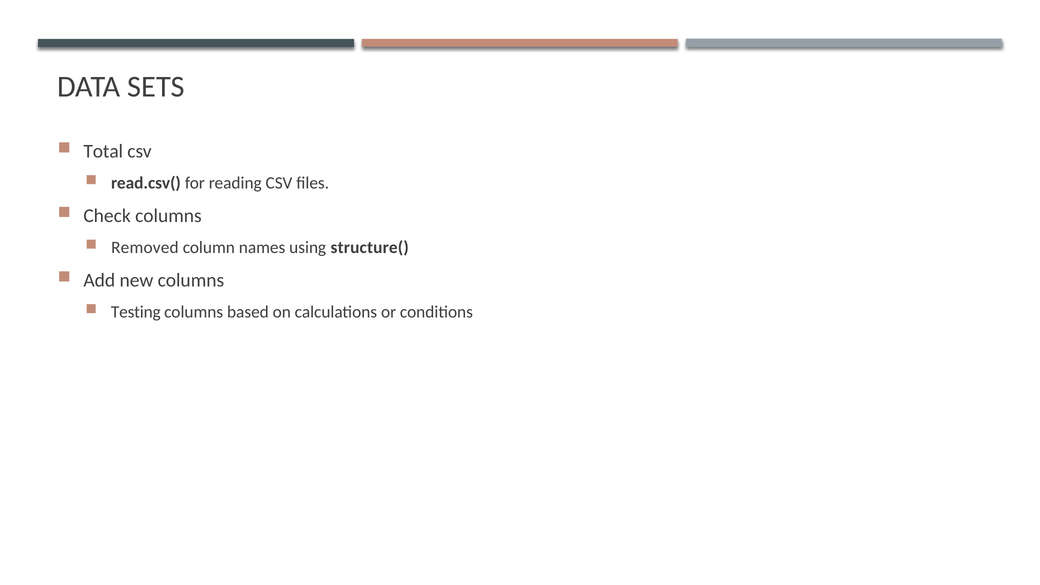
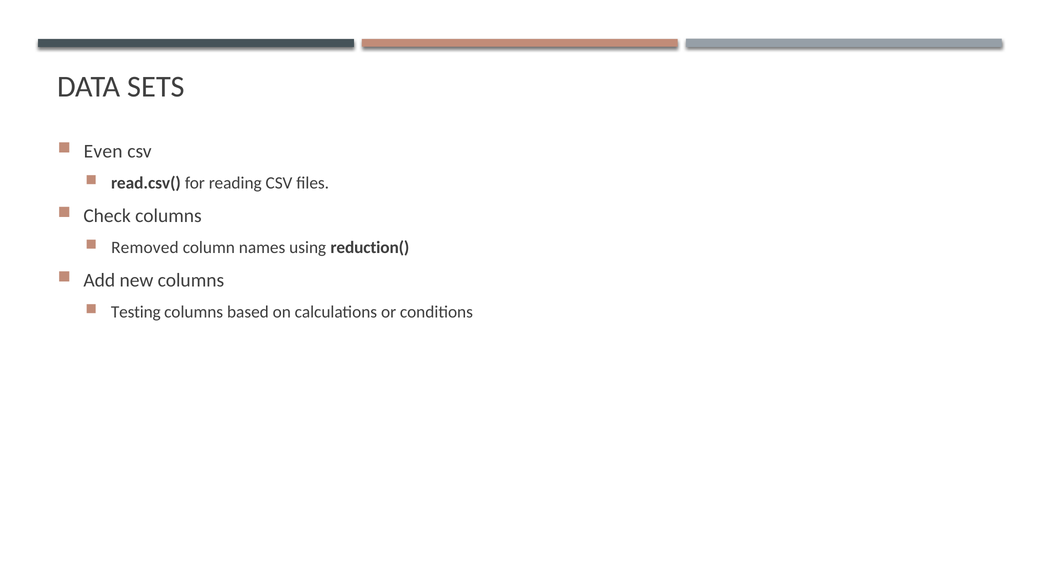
Total: Total -> Even
structure(: structure( -> reduction(
